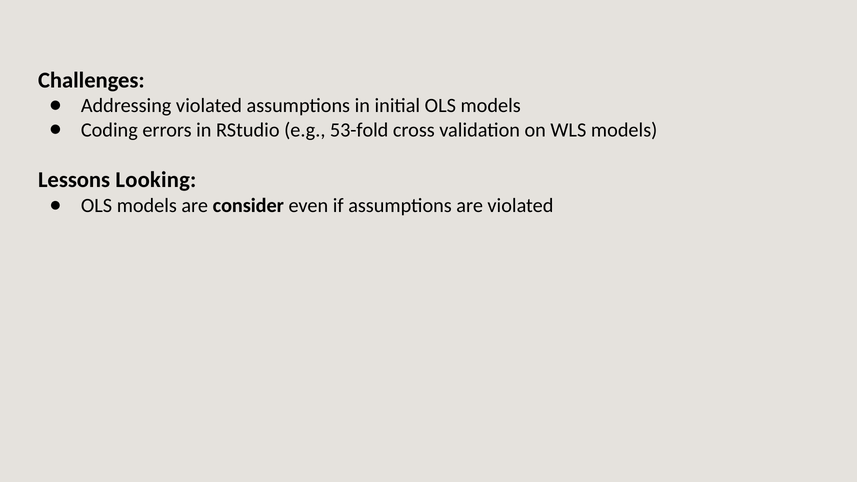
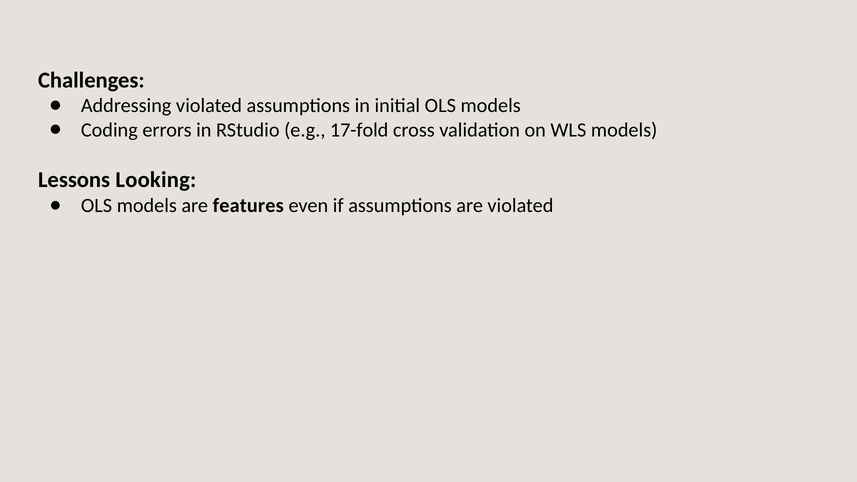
53-fold: 53-fold -> 17-fold
consider: consider -> features
